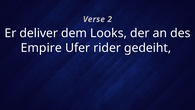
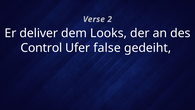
Empire: Empire -> Control
rider: rider -> false
